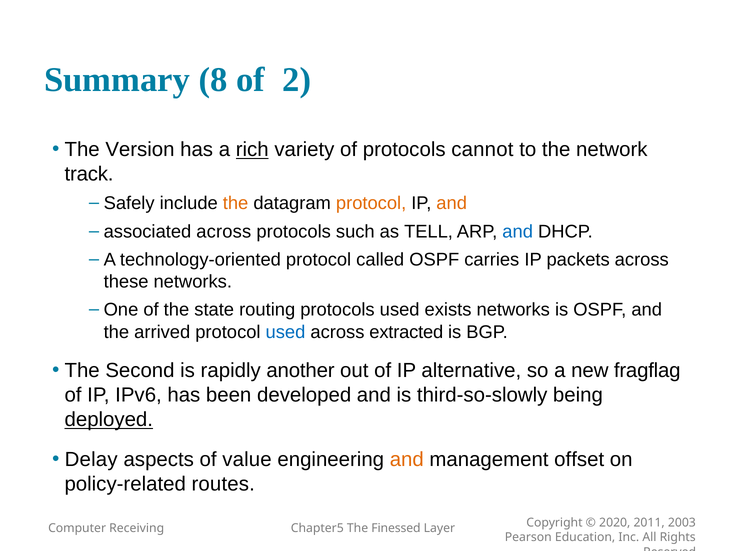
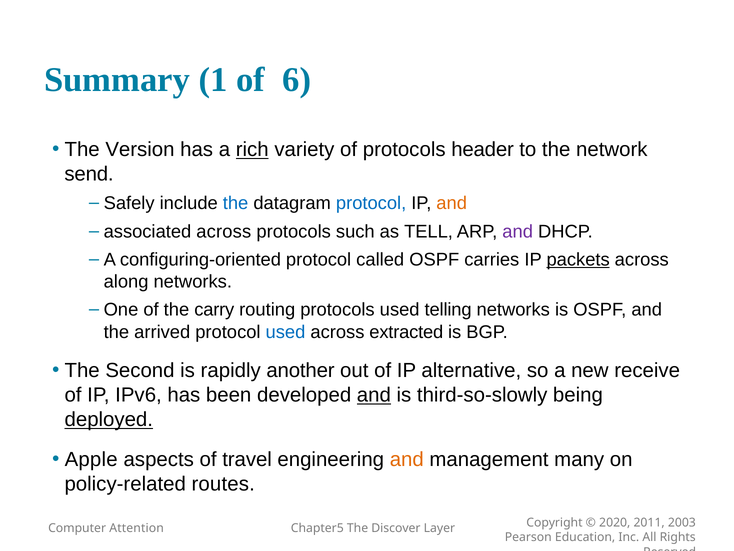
8: 8 -> 1
2: 2 -> 6
cannot: cannot -> header
track: track -> send
the at (236, 203) colour: orange -> blue
protocol at (371, 203) colour: orange -> blue
and at (518, 231) colour: blue -> purple
technology-oriented: technology-oriented -> configuring-oriented
packets underline: none -> present
these: these -> along
state: state -> carry
exists: exists -> telling
fragflag: fragflag -> receive
and at (374, 395) underline: none -> present
Delay: Delay -> Apple
value: value -> travel
offset: offset -> many
Receiving: Receiving -> Attention
Finessed: Finessed -> Discover
